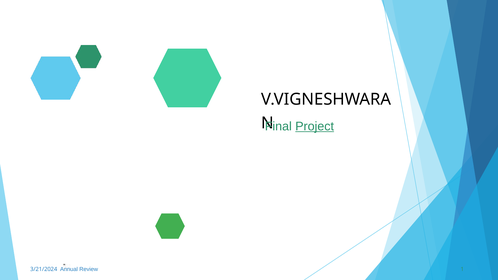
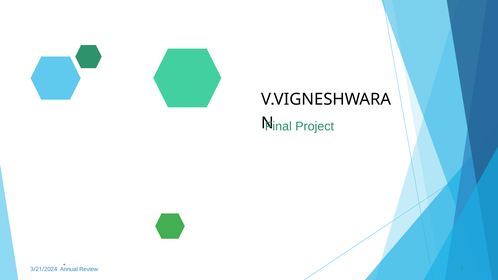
Project underline: present -> none
